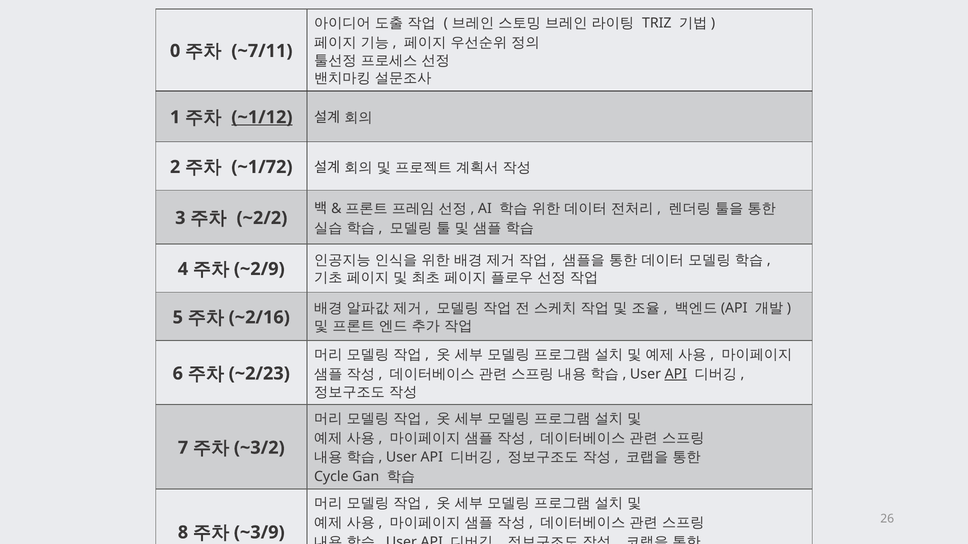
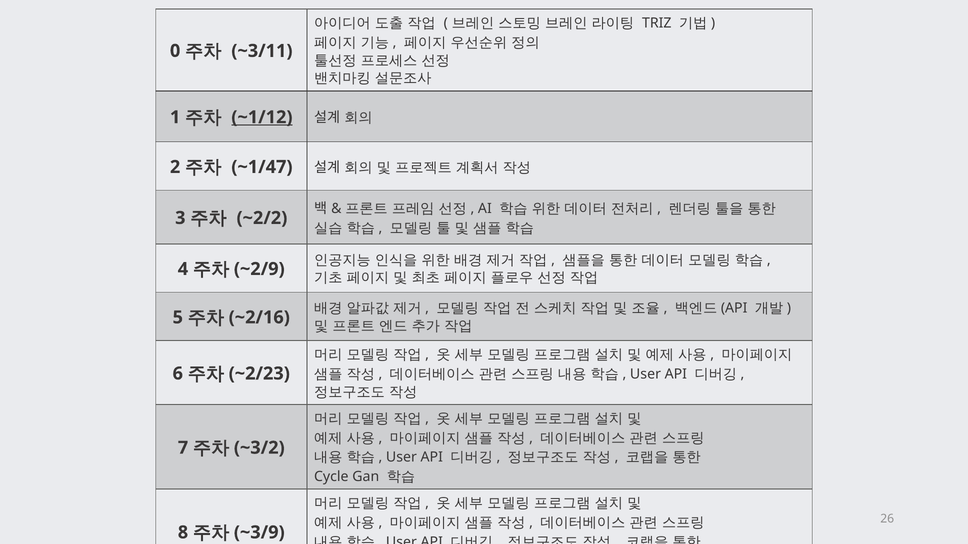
~7/11: ~7/11 -> ~3/11
~1/72: ~1/72 -> ~1/47
API at (676, 374) underline: present -> none
